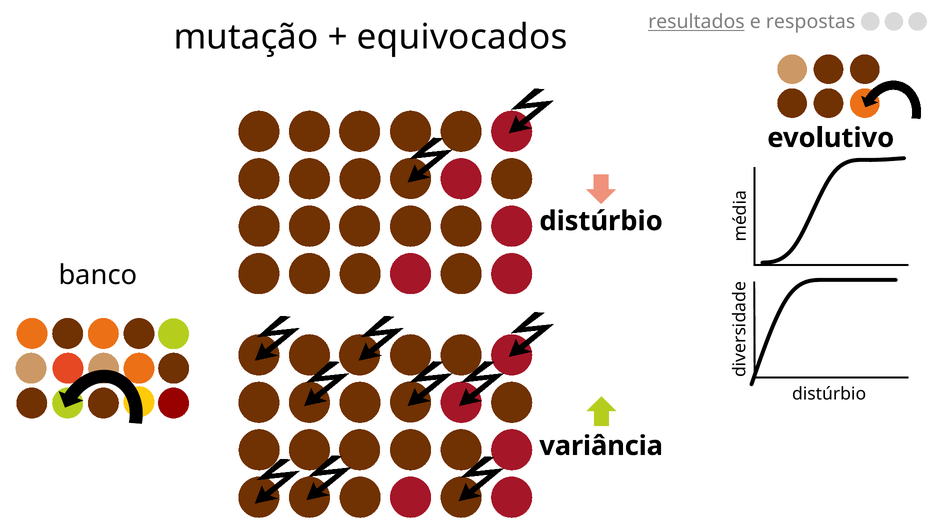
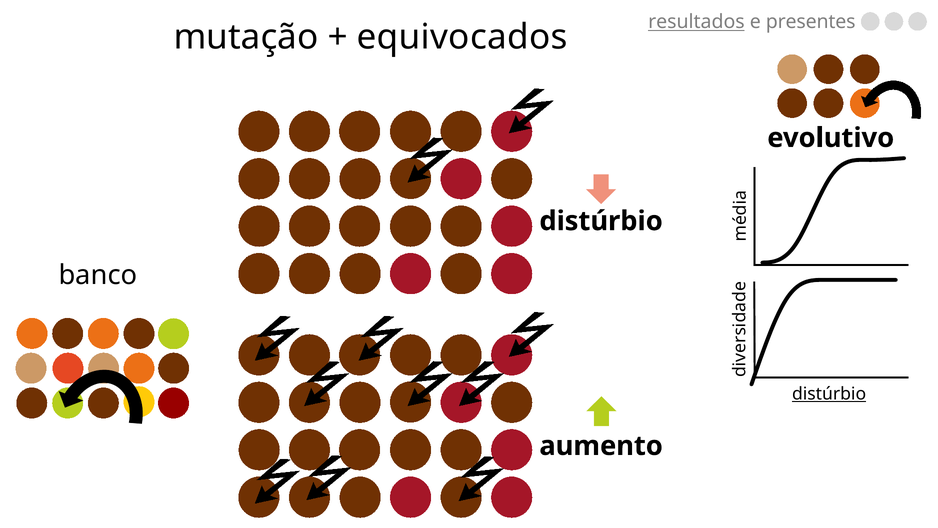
respostas: respostas -> presentes
distúrbio at (829, 394) underline: none -> present
variância: variância -> aumento
